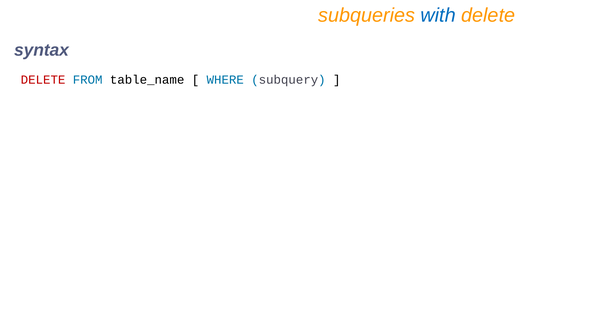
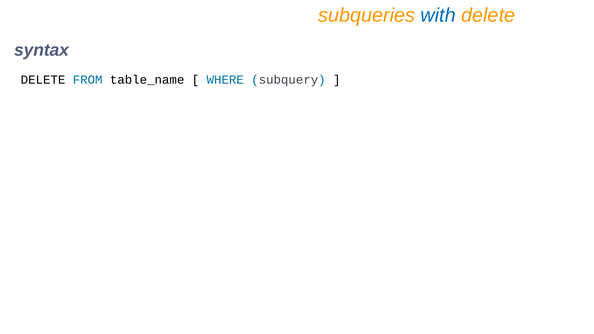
DELETE at (43, 80) colour: red -> black
